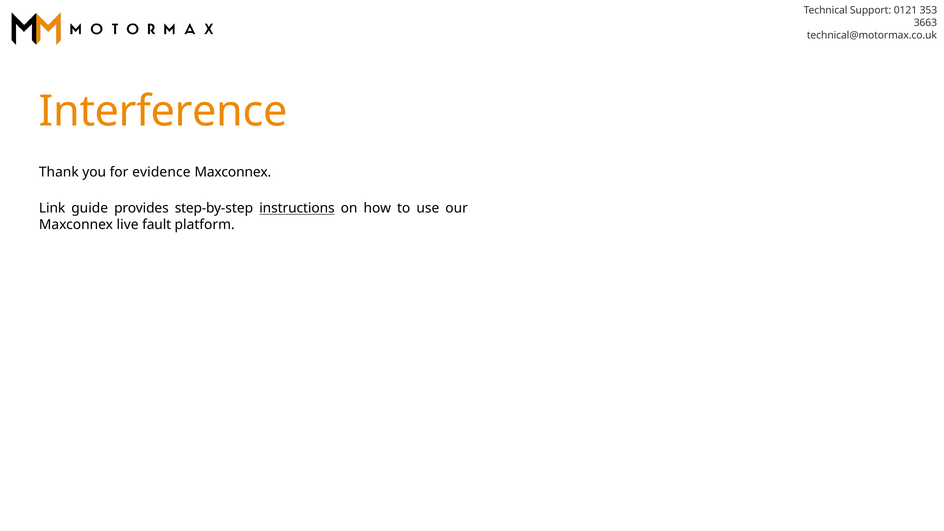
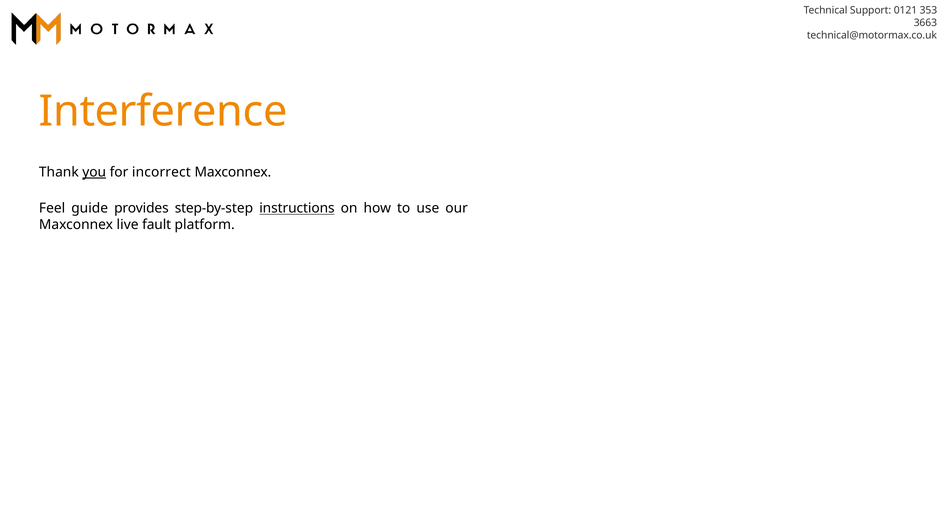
you underline: none -> present
evidence: evidence -> incorrect
Link: Link -> Feel
